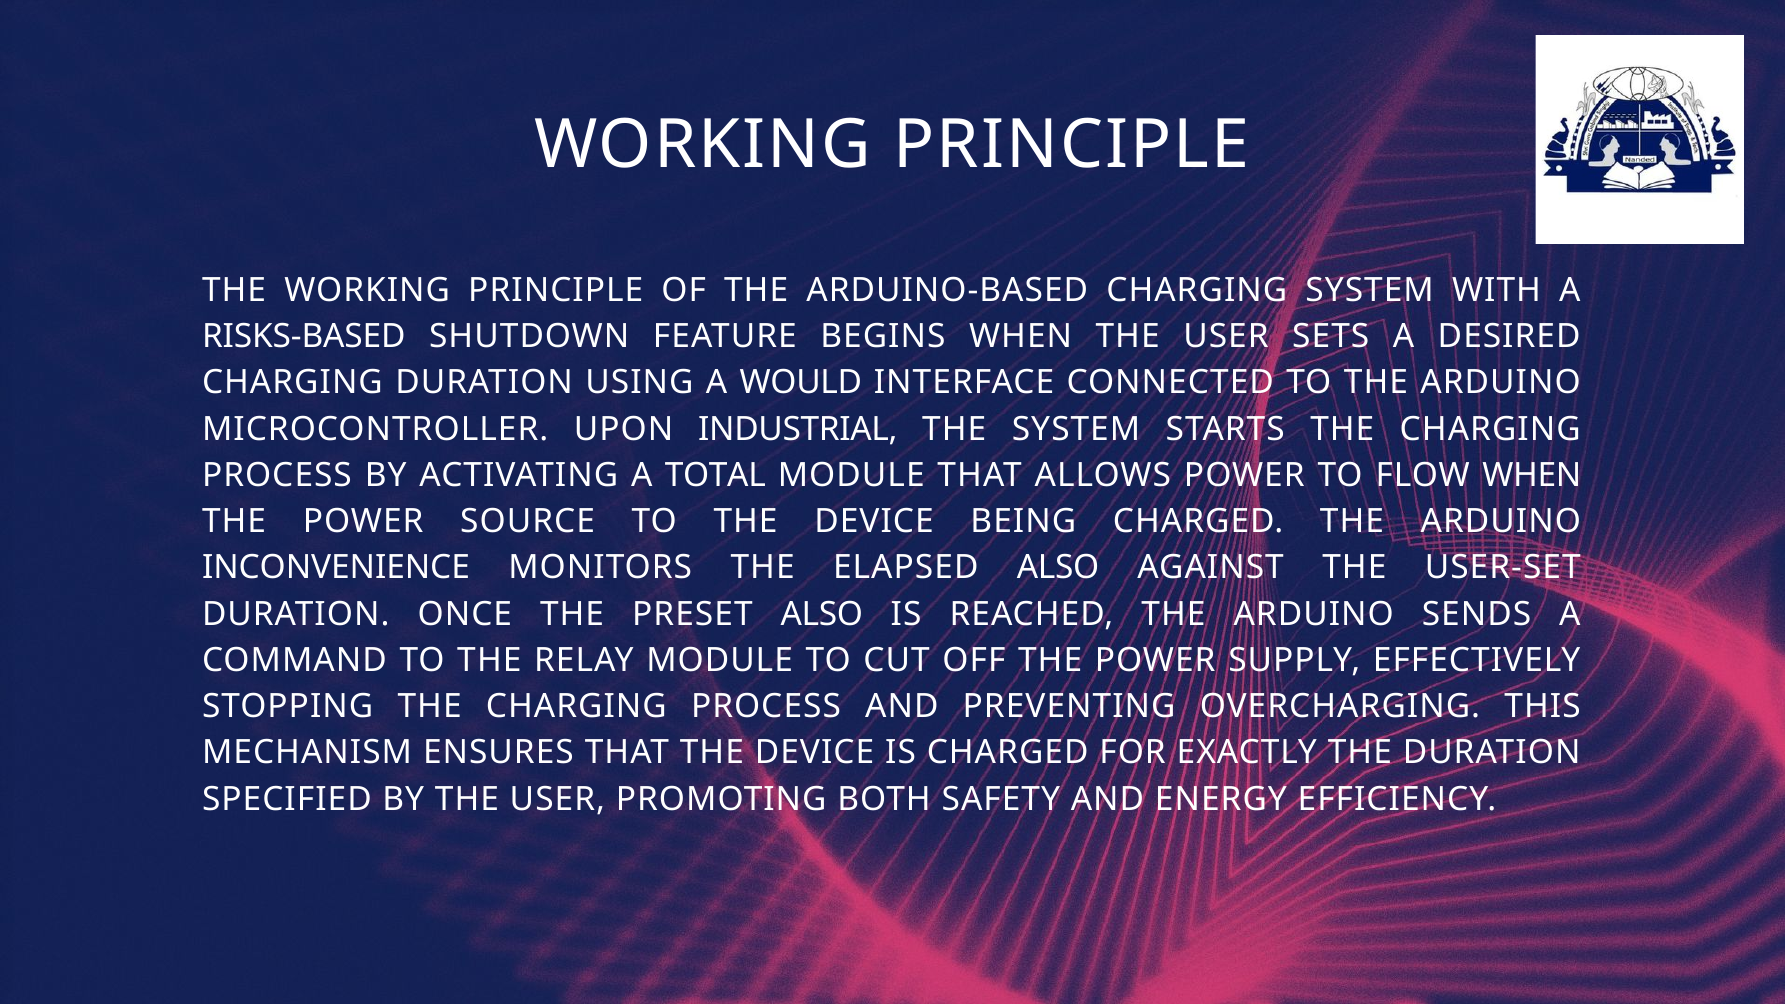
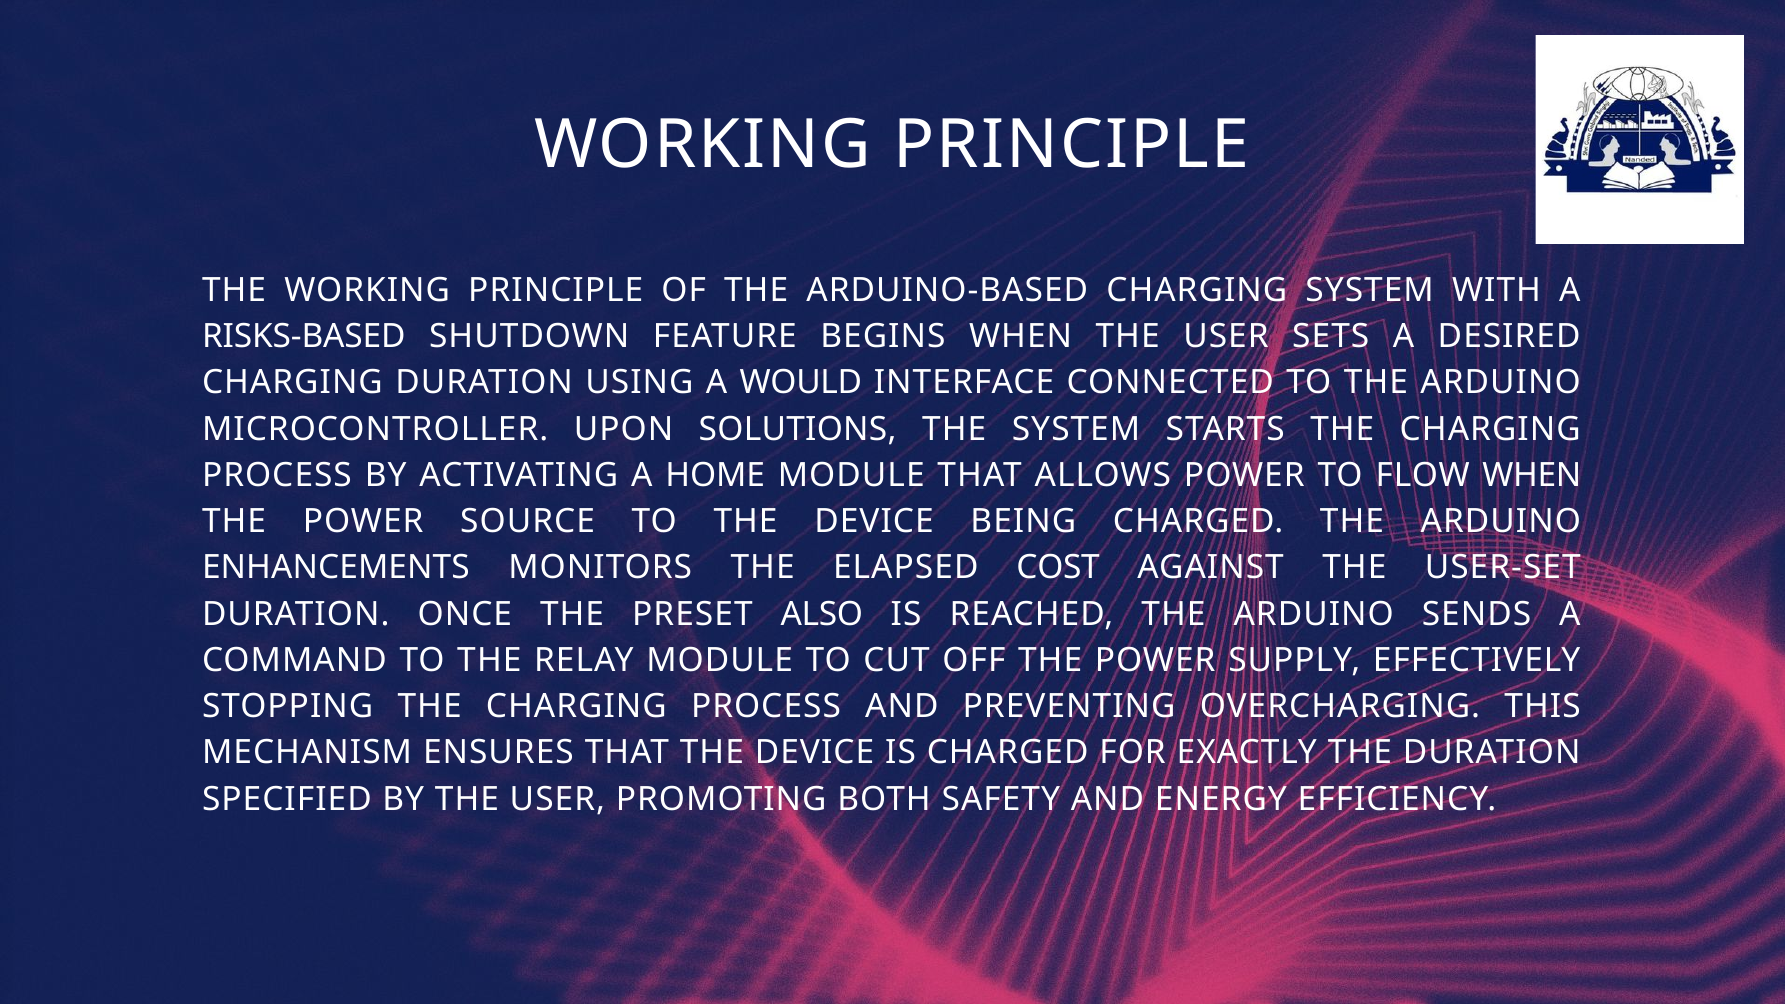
INDUSTRIAL: INDUSTRIAL -> SOLUTIONS
TOTAL: TOTAL -> HOME
INCONVENIENCE: INCONVENIENCE -> ENHANCEMENTS
ELAPSED ALSO: ALSO -> COST
